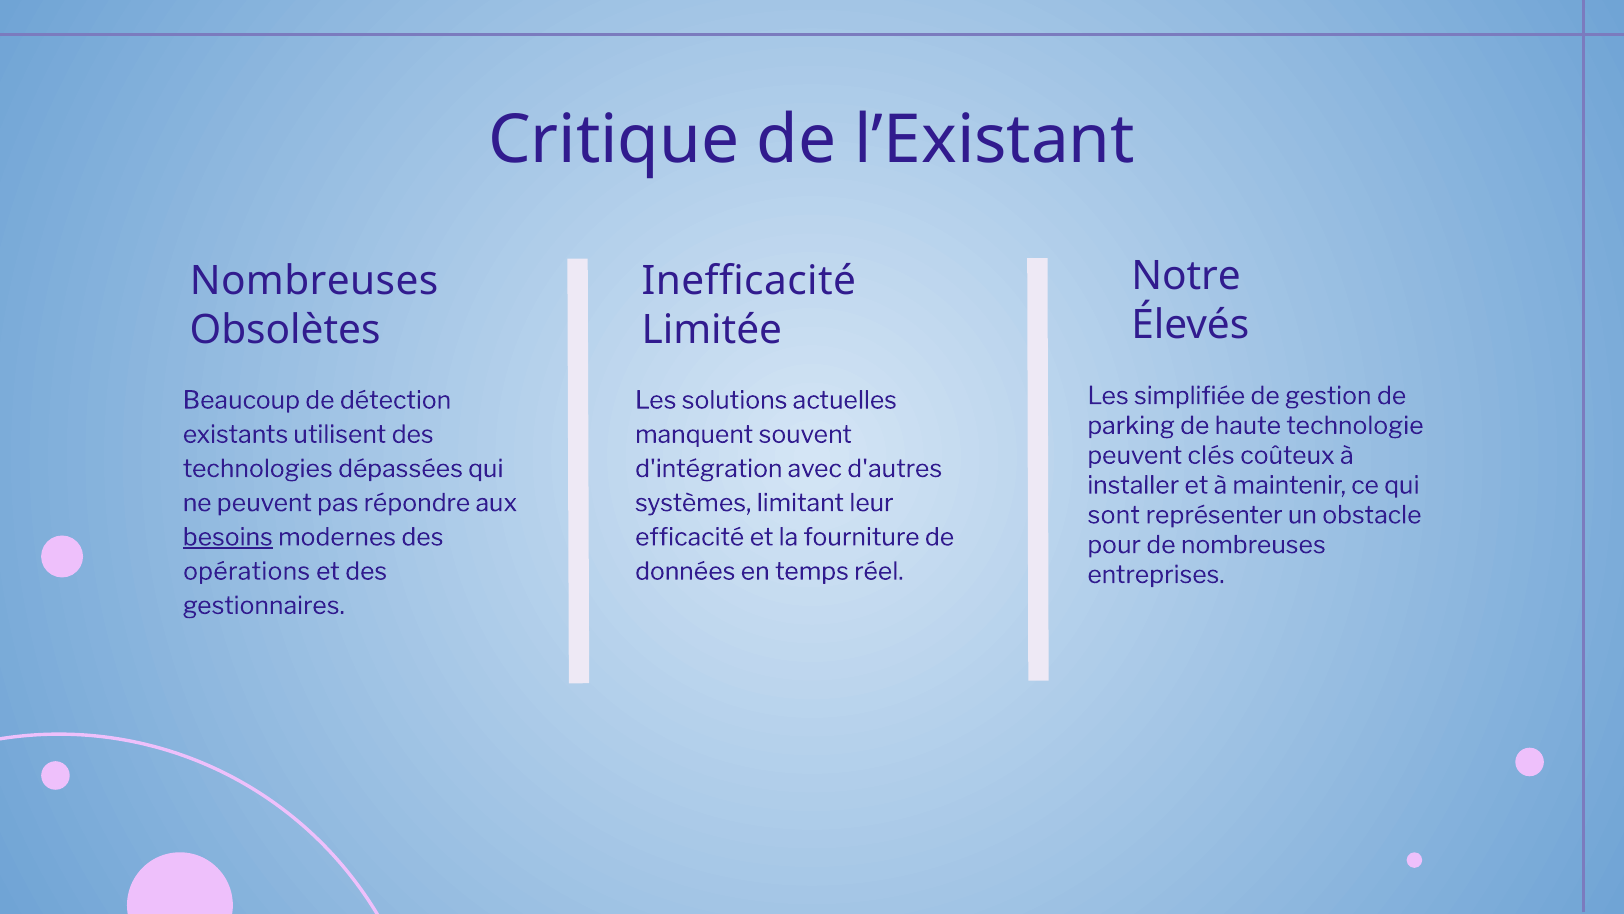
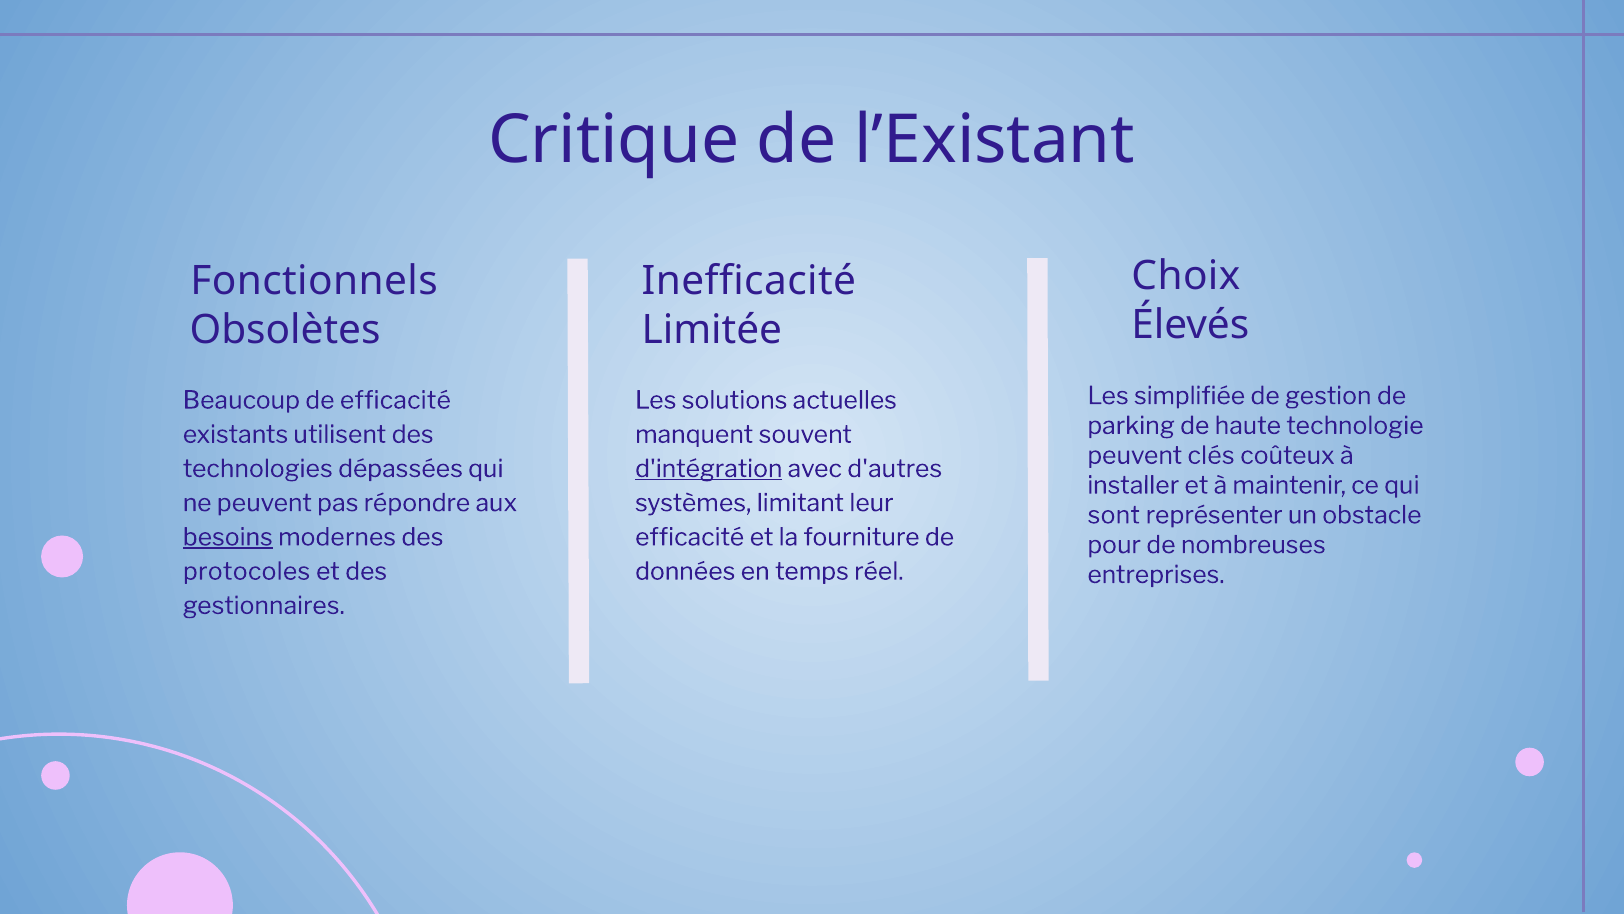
Notre: Notre -> Choix
Nombreuses at (314, 281): Nombreuses -> Fonctionnels
de détection: détection -> efficacité
d'intégration underline: none -> present
opérations: opérations -> protocoles
